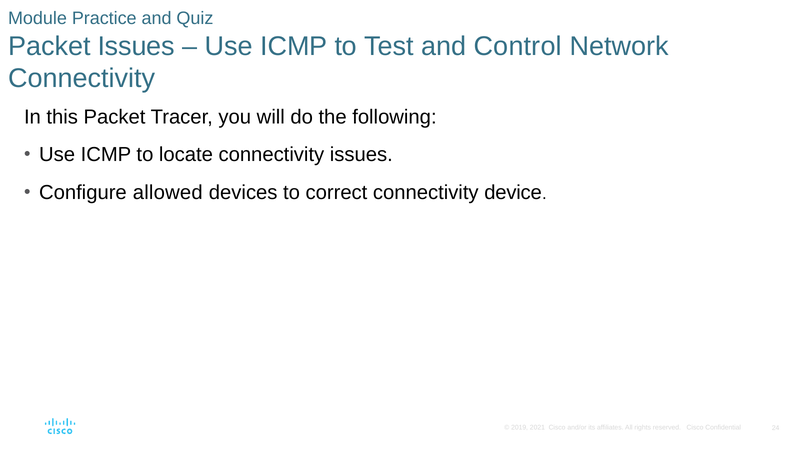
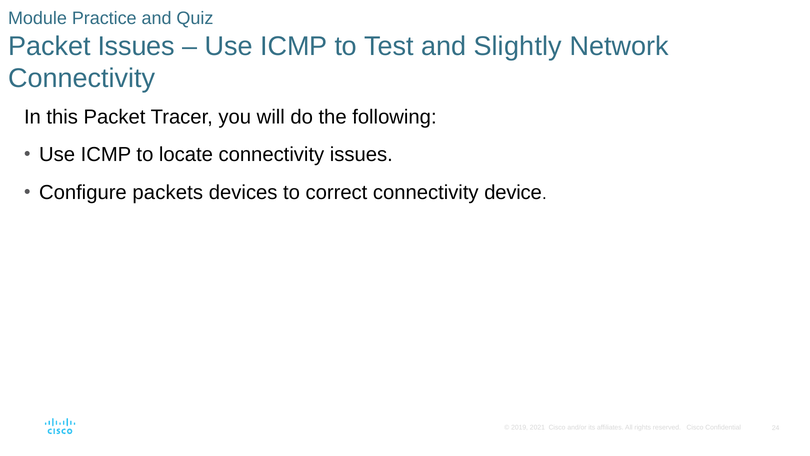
Control: Control -> Slightly
allowed: allowed -> packets
